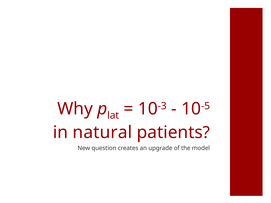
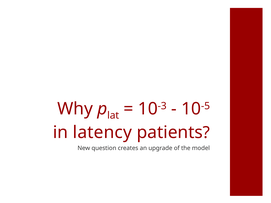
natural: natural -> latency
